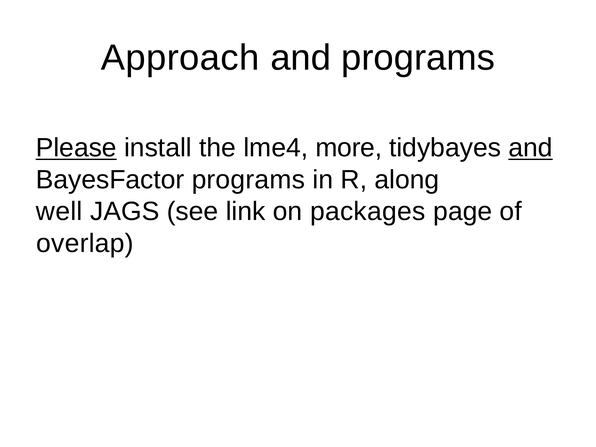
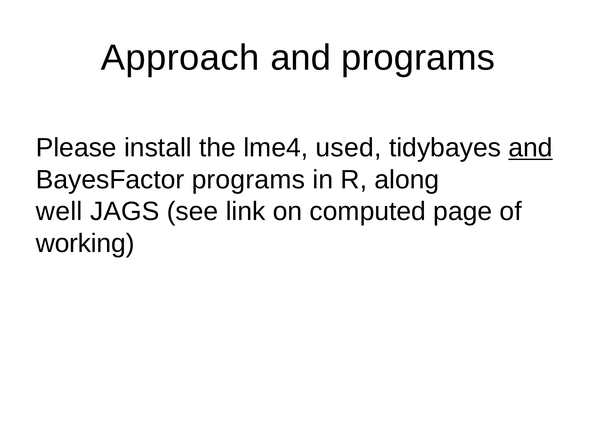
Please underline: present -> none
more: more -> used
packages: packages -> computed
overlap: overlap -> working
